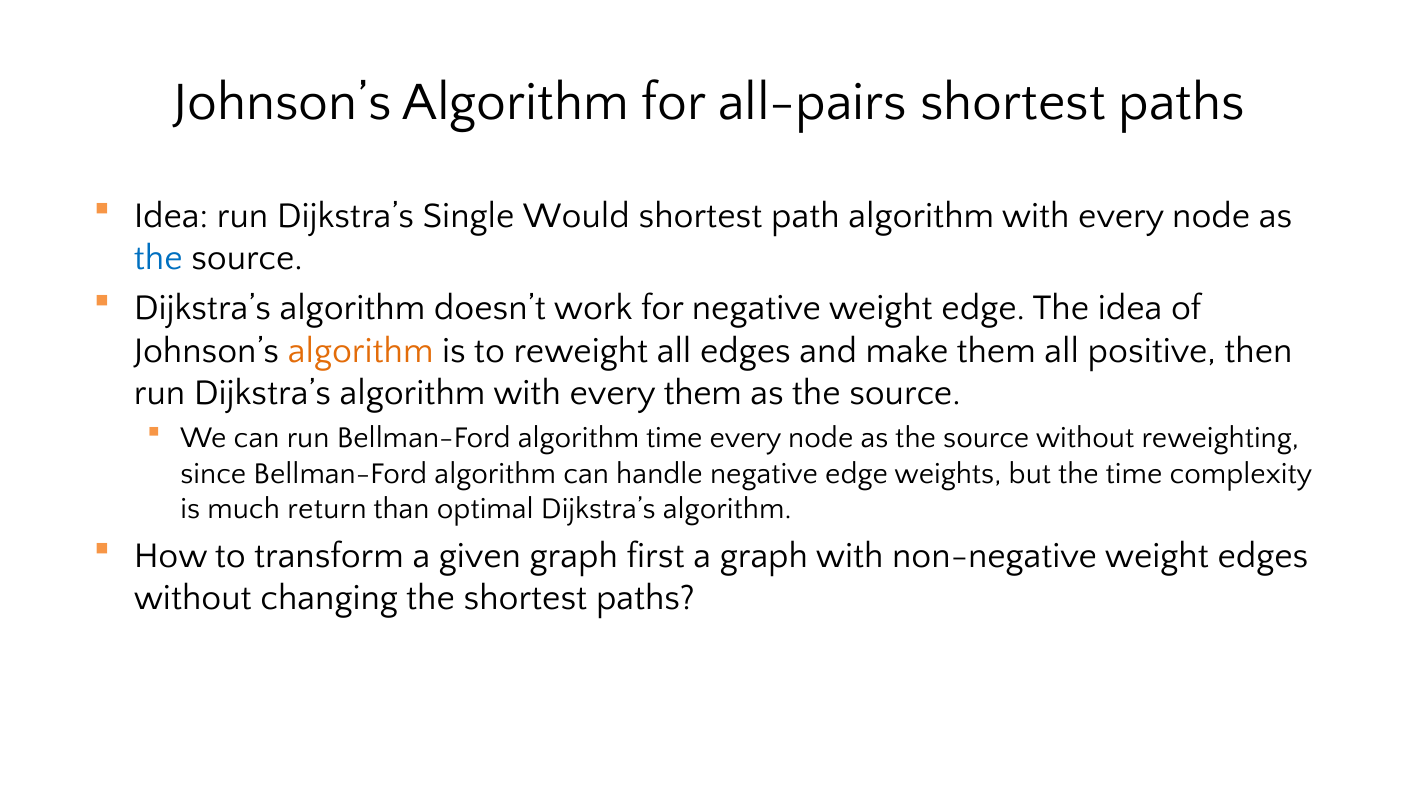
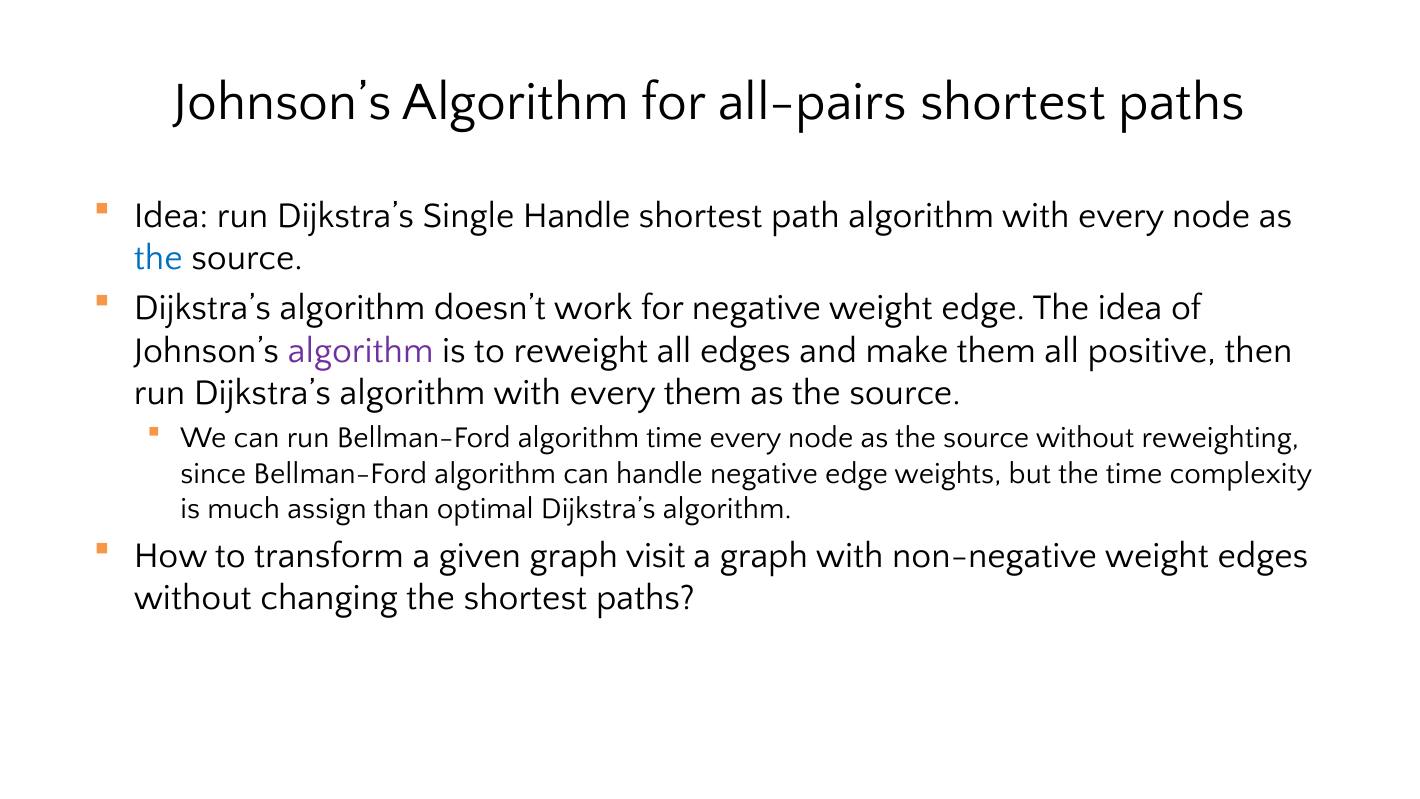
Single Would: Would -> Handle
algorithm at (361, 350) colour: orange -> purple
return: return -> assign
first: first -> visit
